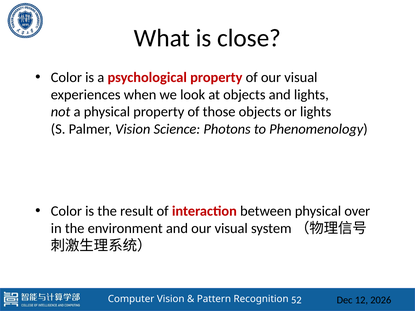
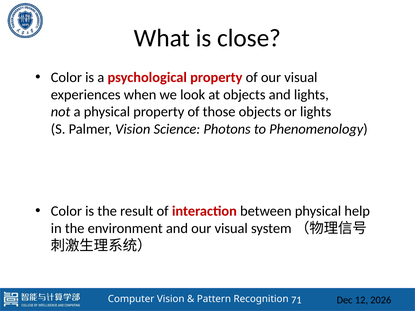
over: over -> help
52: 52 -> 71
